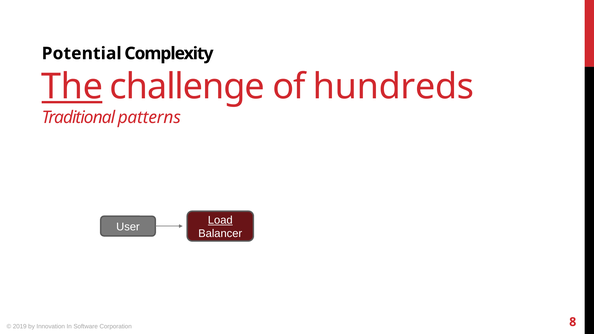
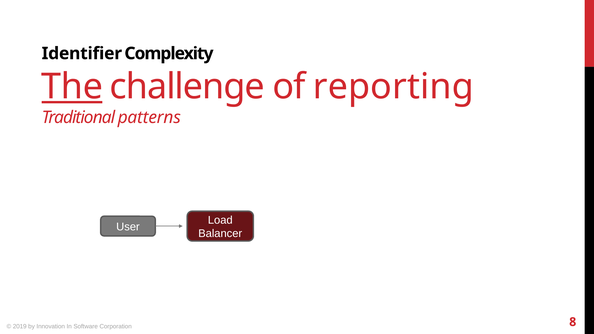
Potential: Potential -> Identifier
hundreds: hundreds -> reporting
Load underline: present -> none
